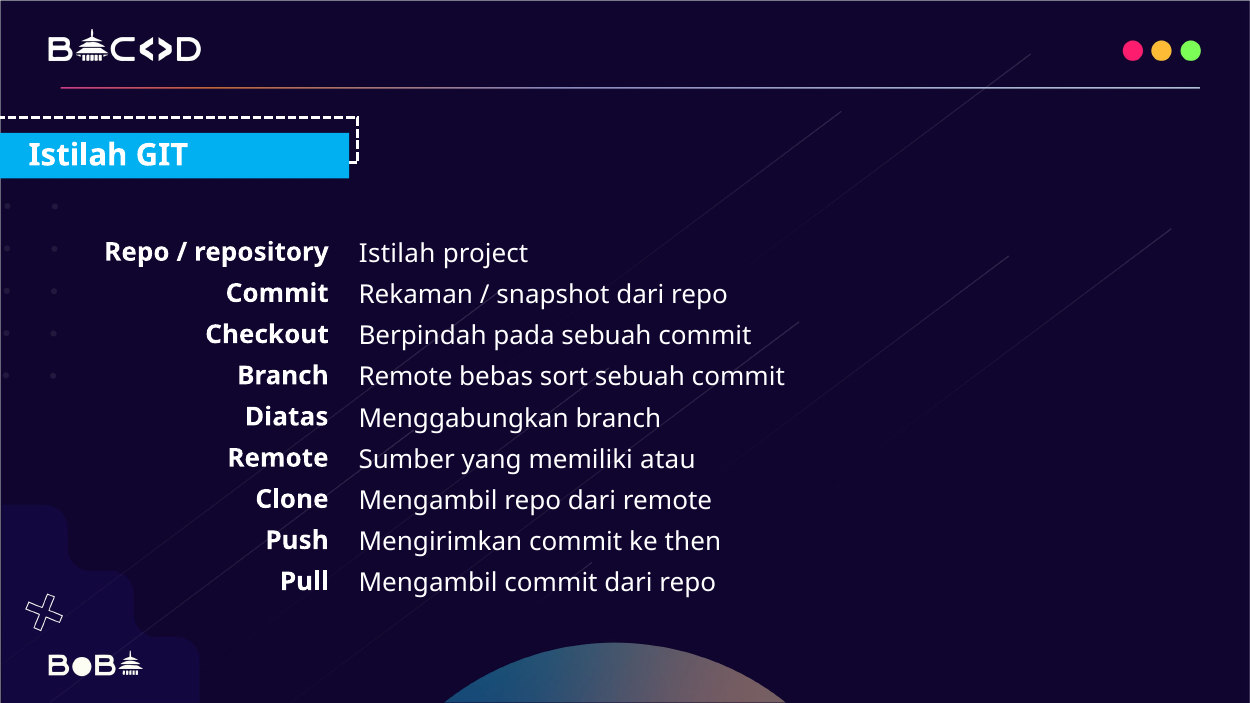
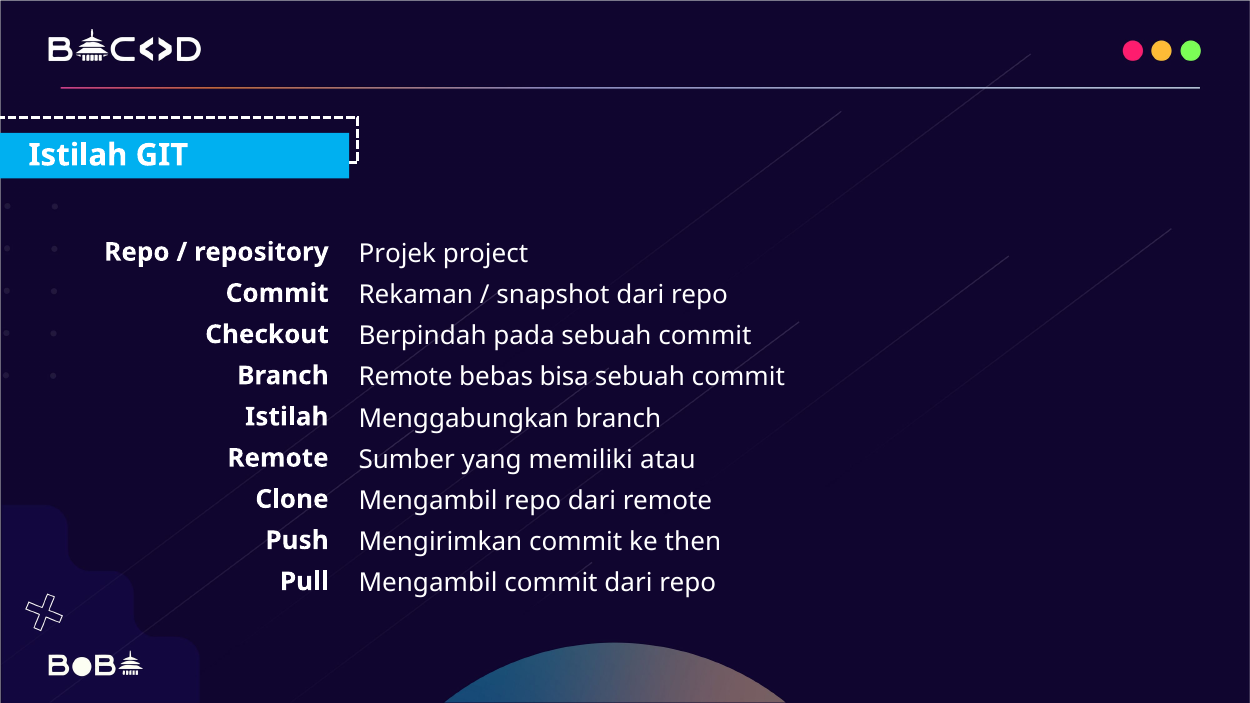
Istilah at (397, 254): Istilah -> Projek
sort: sort -> bisa
Diatas at (287, 417): Diatas -> Istilah
